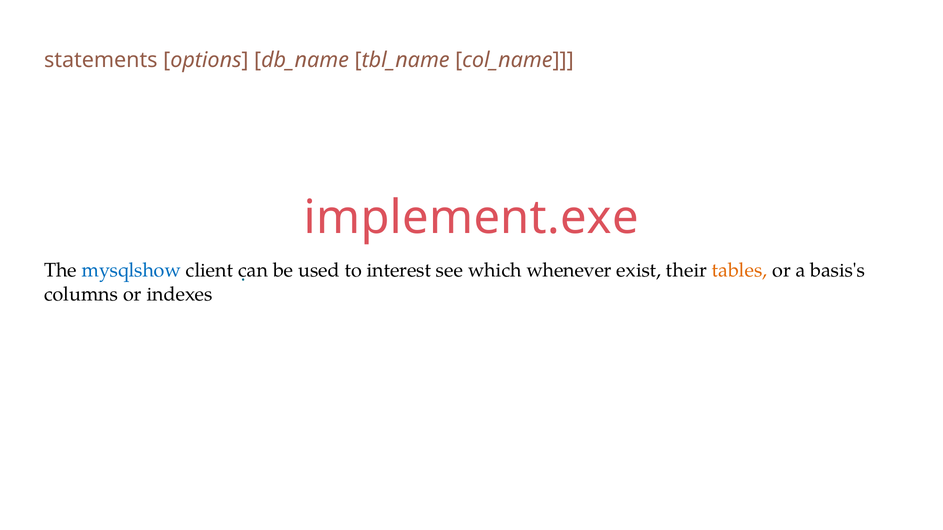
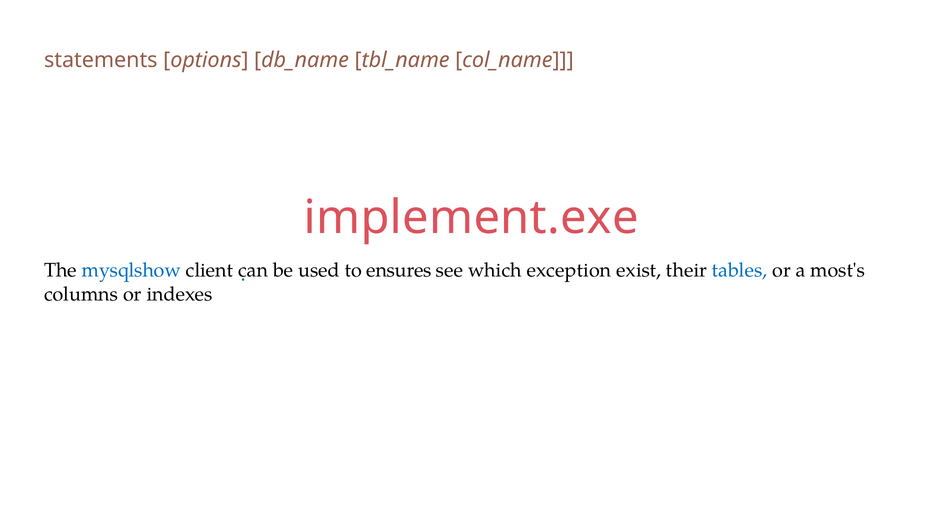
interest: interest -> ensures
whenever: whenever -> exception
tables colour: orange -> blue
basis's: basis's -> most's
